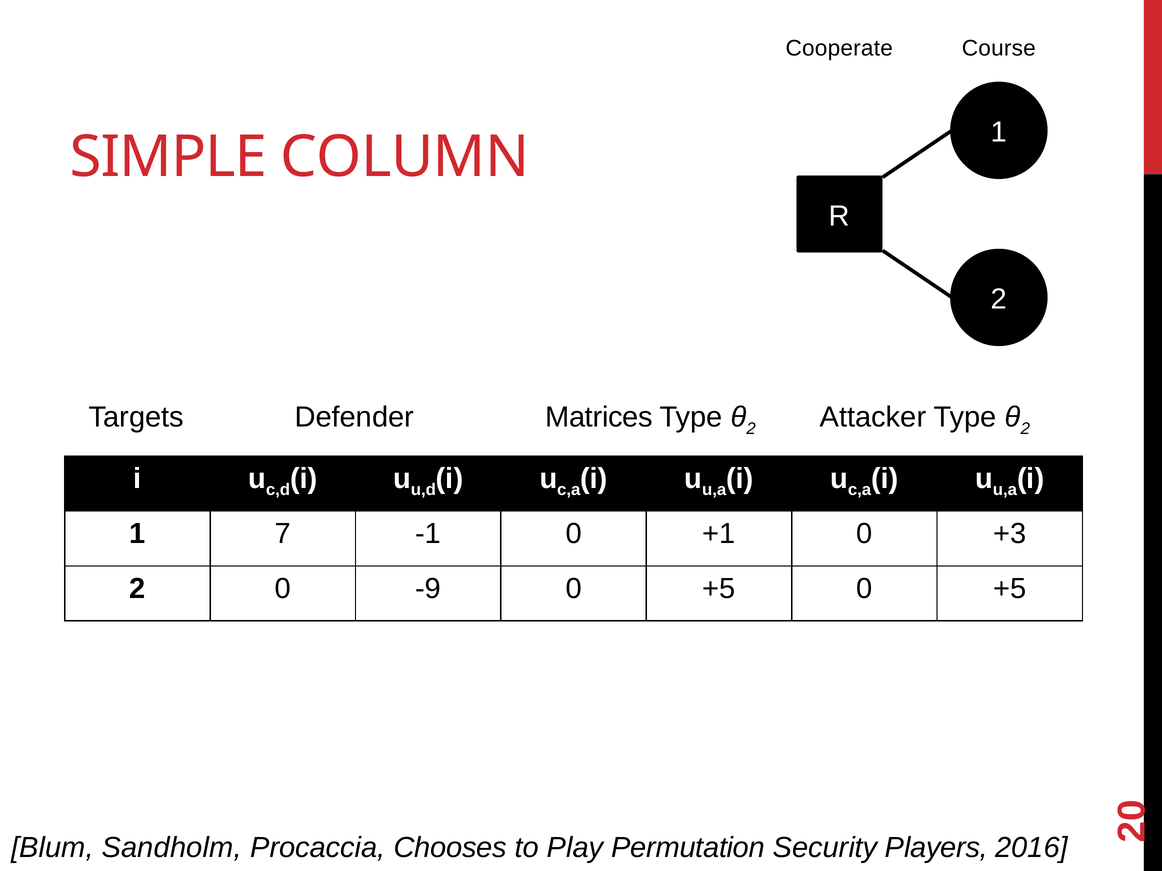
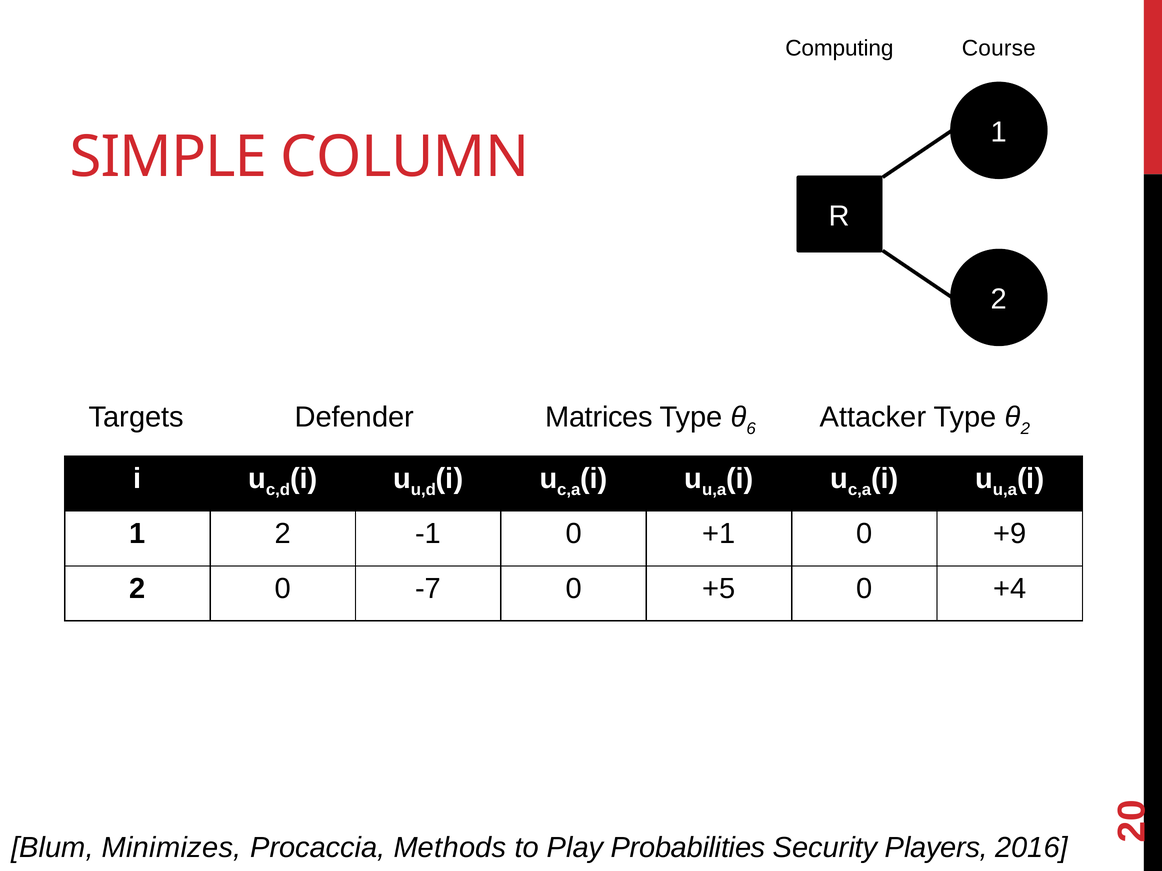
Cooperate: Cooperate -> Computing
2 at (751, 429): 2 -> 6
7 at (283, 534): 7 -> 2
+3: +3 -> +9
-9: -9 -> -7
+5 0 +5: +5 -> +4
Sandholm: Sandholm -> Minimizes
Chooses: Chooses -> Methods
Permutation: Permutation -> Probabilities
